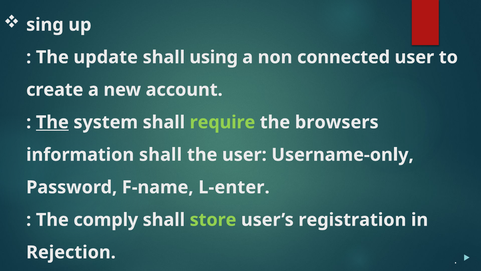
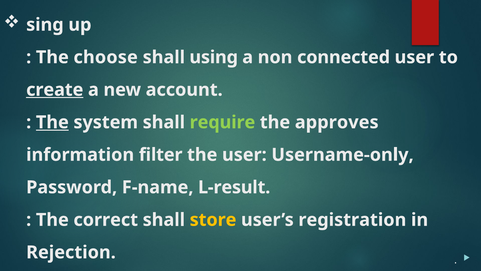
update: update -> choose
create underline: none -> present
browsers: browsers -> approves
information shall: shall -> filter
L-enter: L-enter -> L-result
comply: comply -> correct
store colour: light green -> yellow
